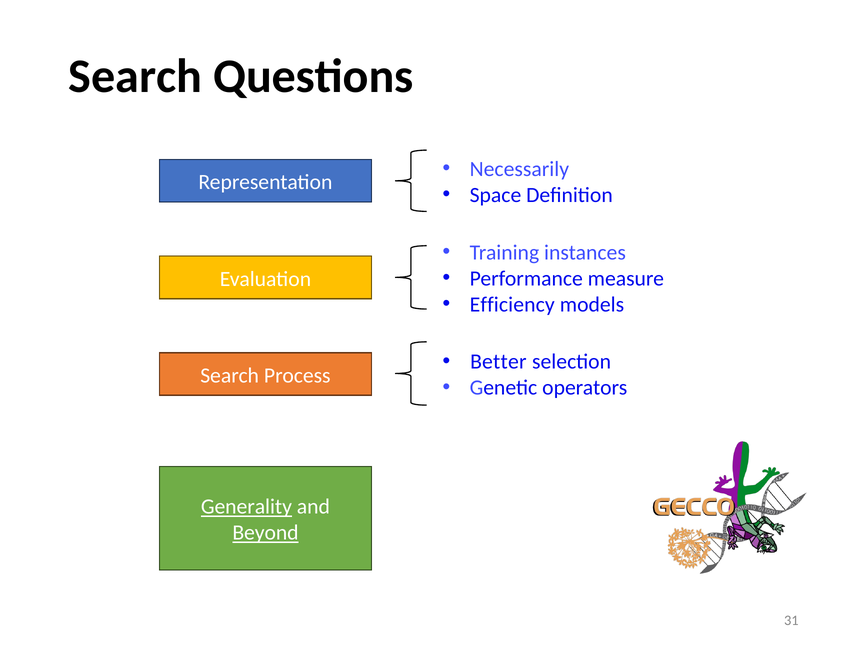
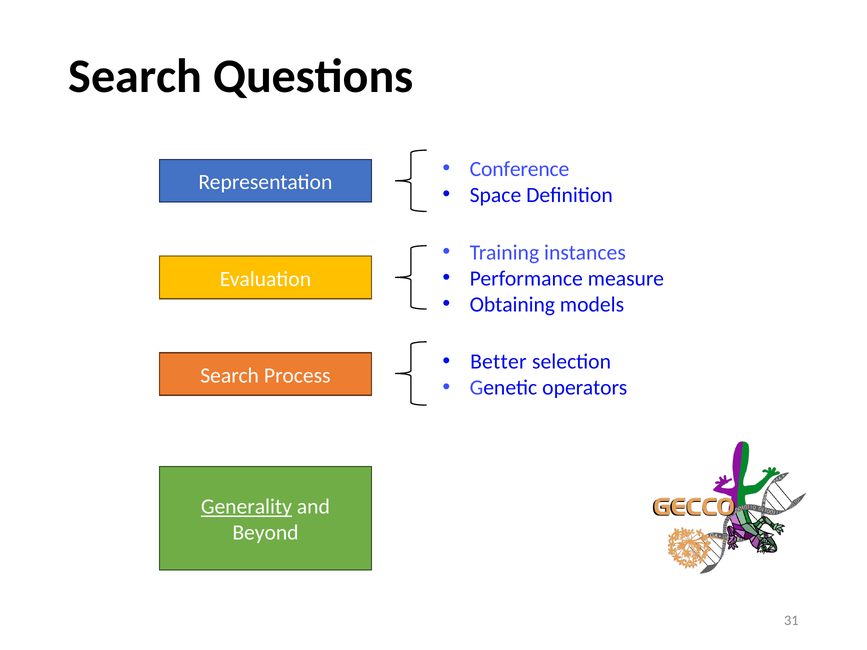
Necessarily: Necessarily -> Conference
Efficiency: Efficiency -> Obtaining
Beyond underline: present -> none
